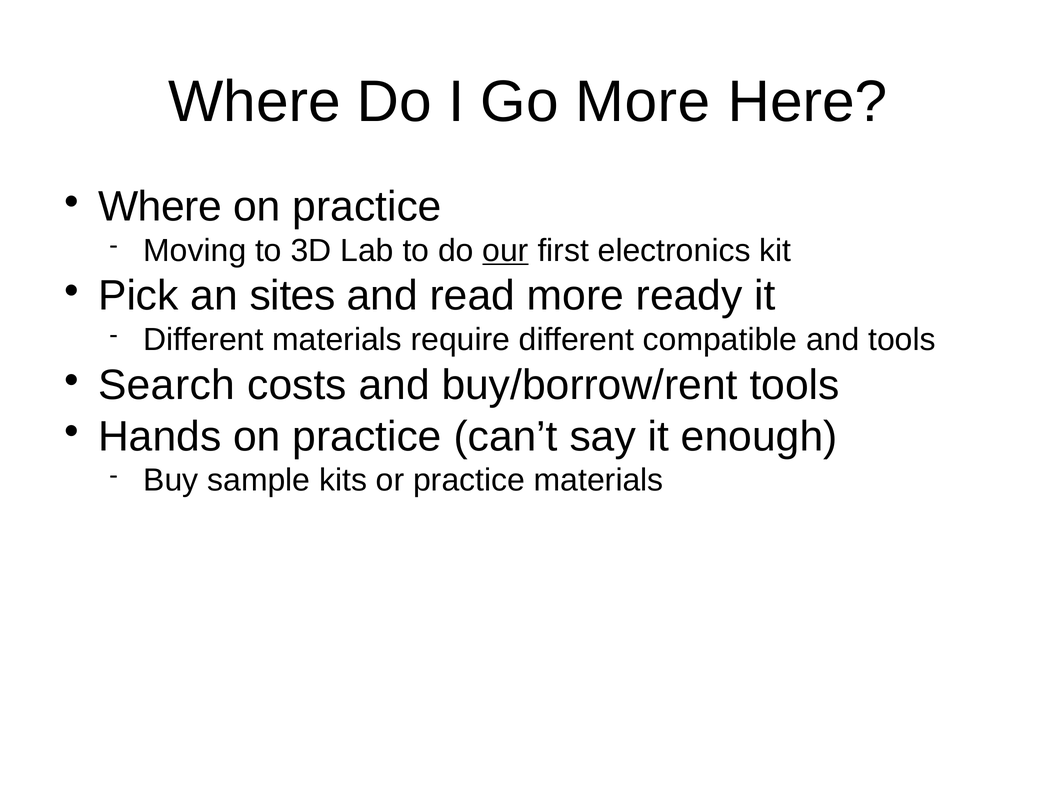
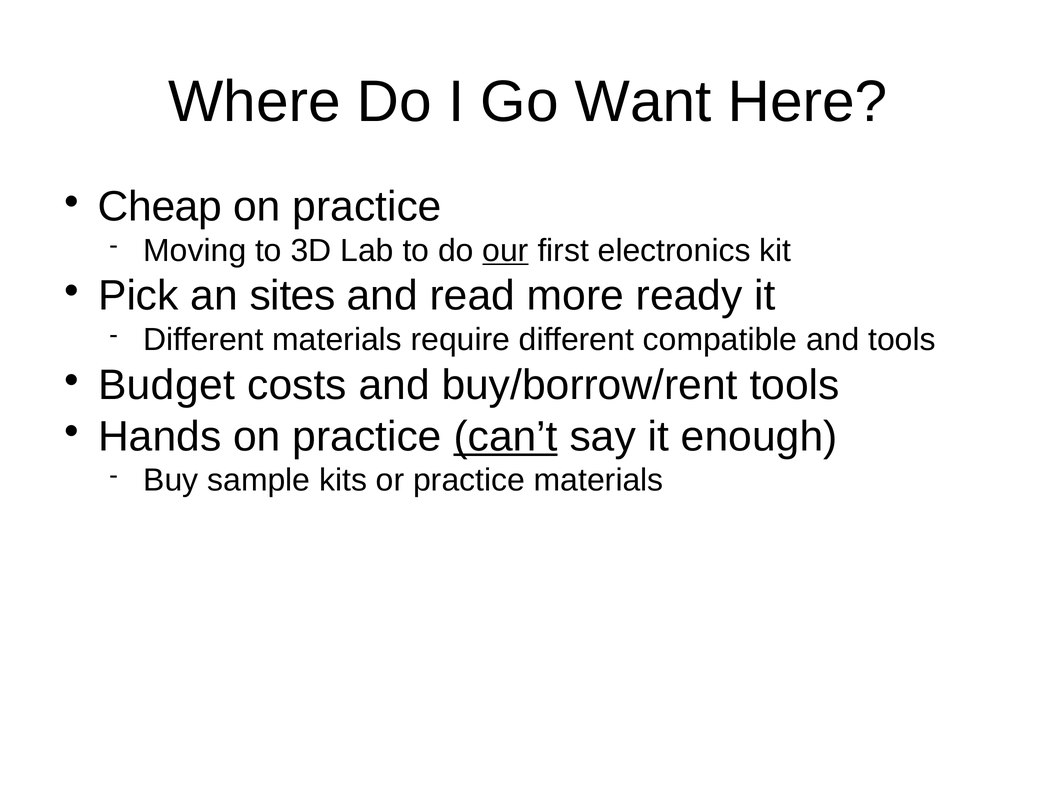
Go More: More -> Want
Where at (160, 207): Where -> Cheap
Search: Search -> Budget
can’t underline: none -> present
